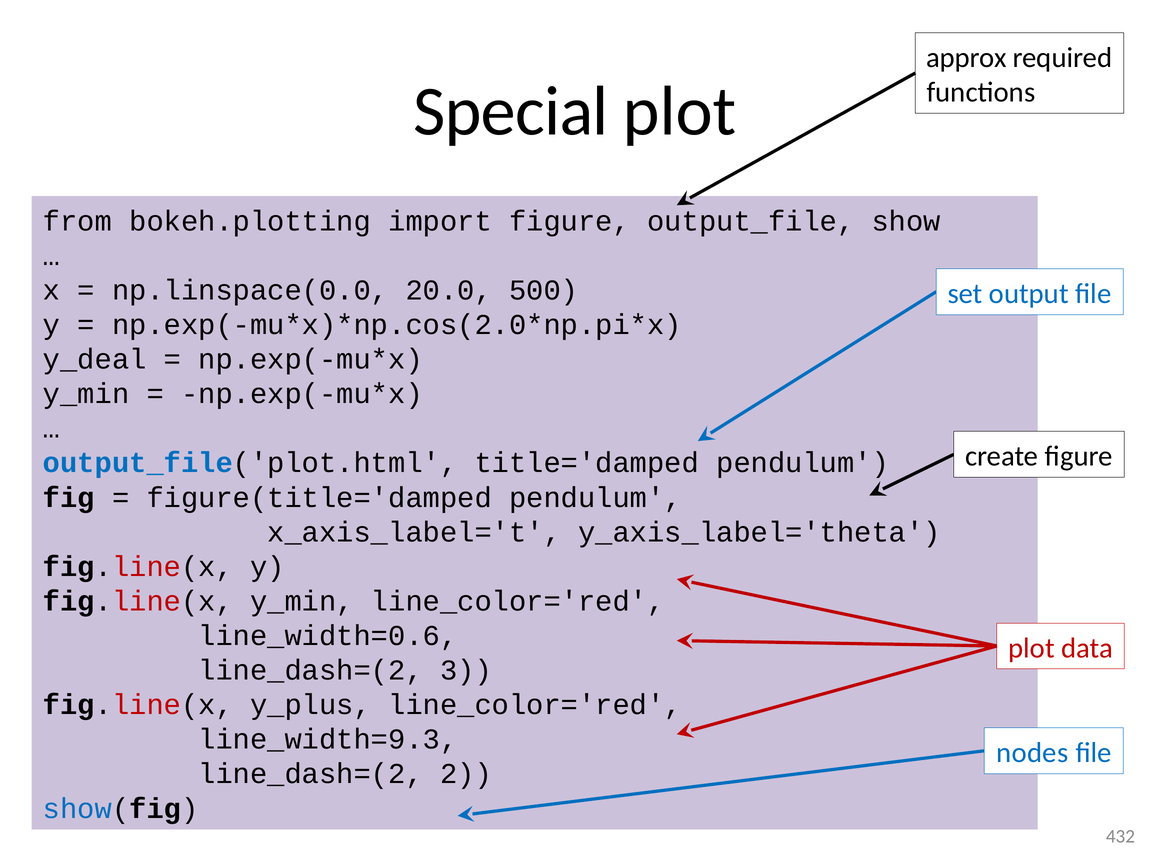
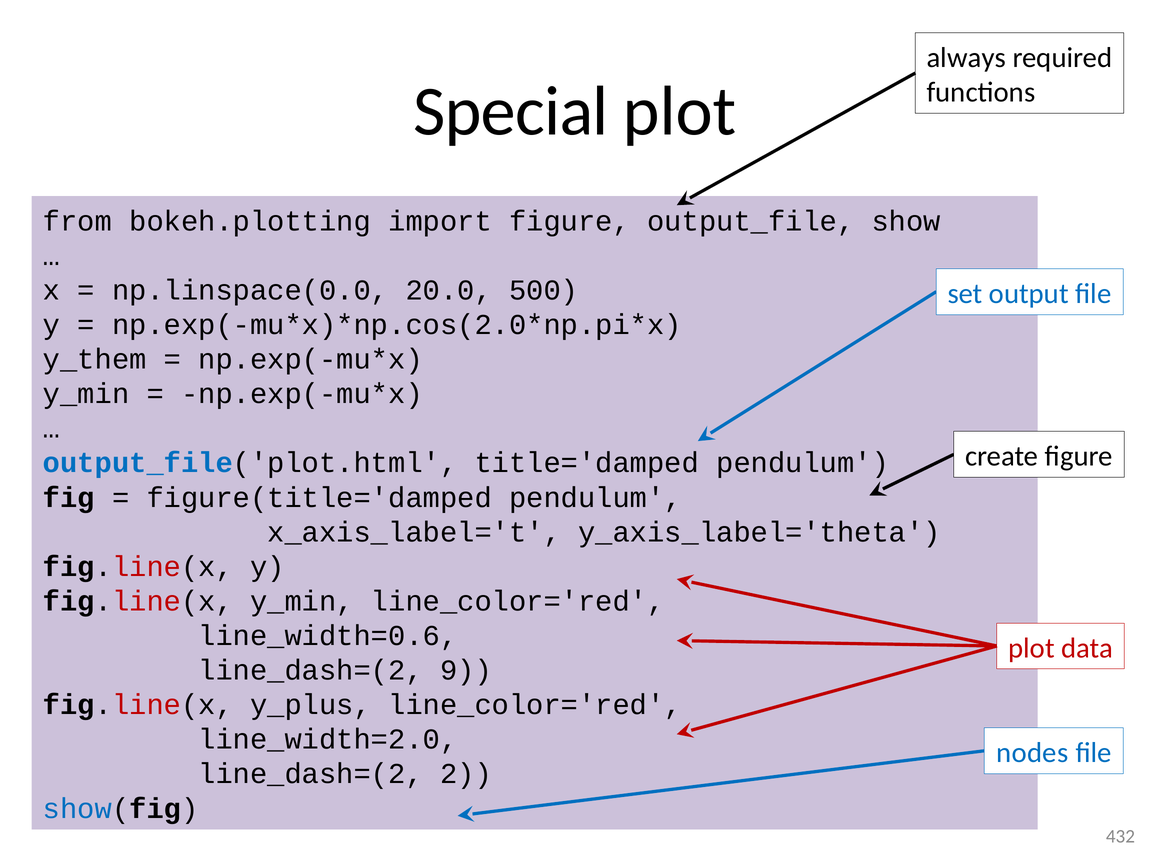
approx: approx -> always
y_deal: y_deal -> y_them
3: 3 -> 9
line_width=9.3: line_width=9.3 -> line_width=2.0
